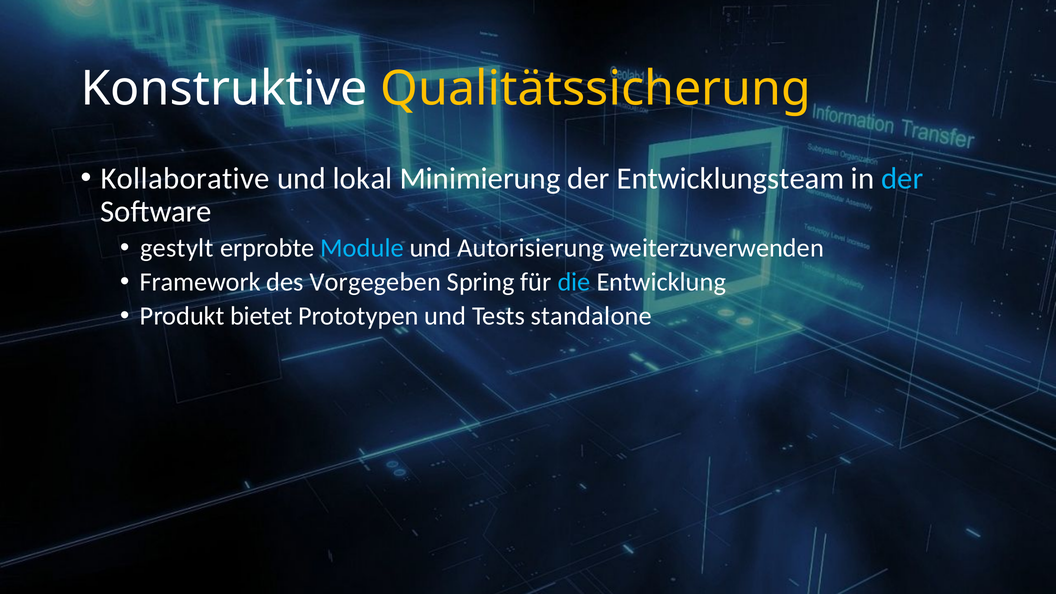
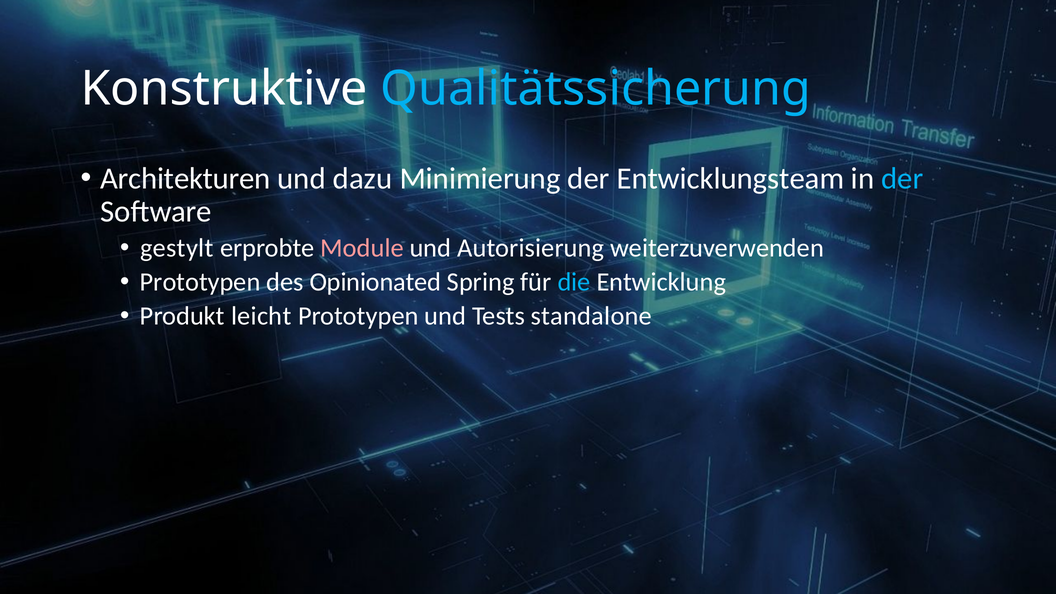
Qualitätssicherung colour: yellow -> light blue
Kollaborative: Kollaborative -> Architekturen
lokal: lokal -> dazu
Module colour: light blue -> pink
Framework at (200, 282): Framework -> Prototypen
Vorgegeben: Vorgegeben -> Opinionated
bietet: bietet -> leicht
